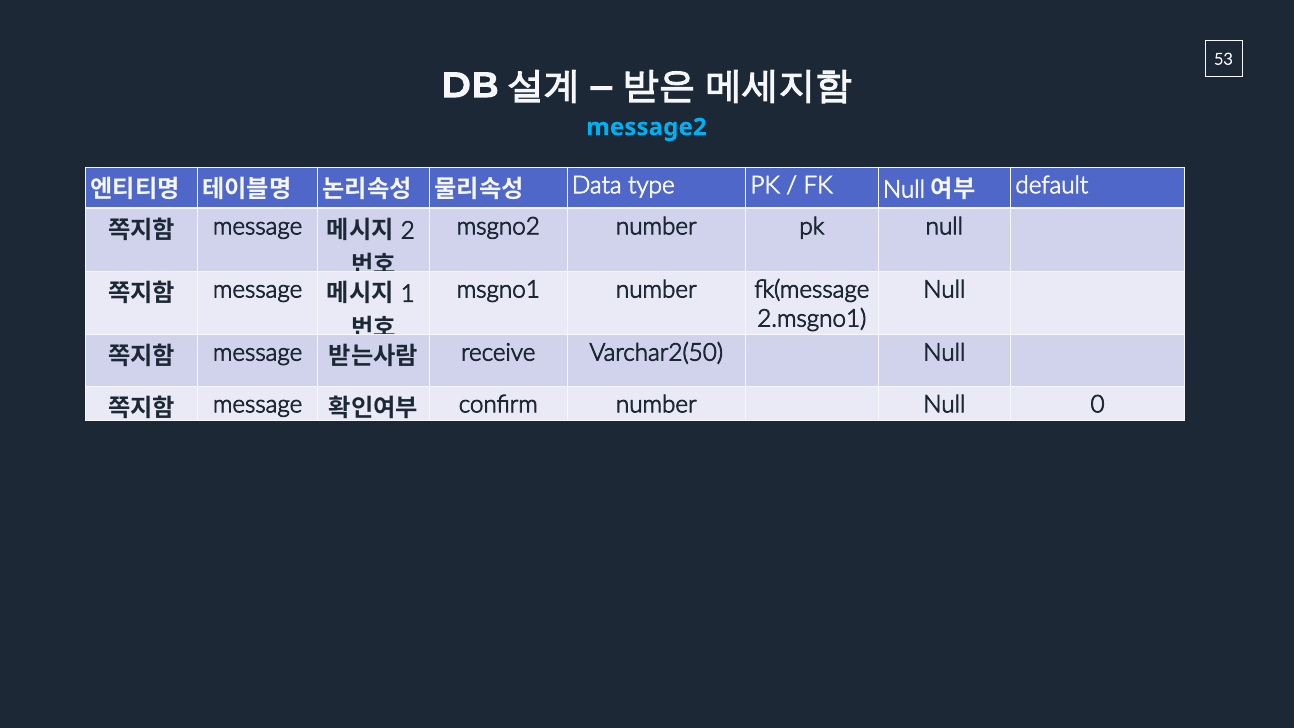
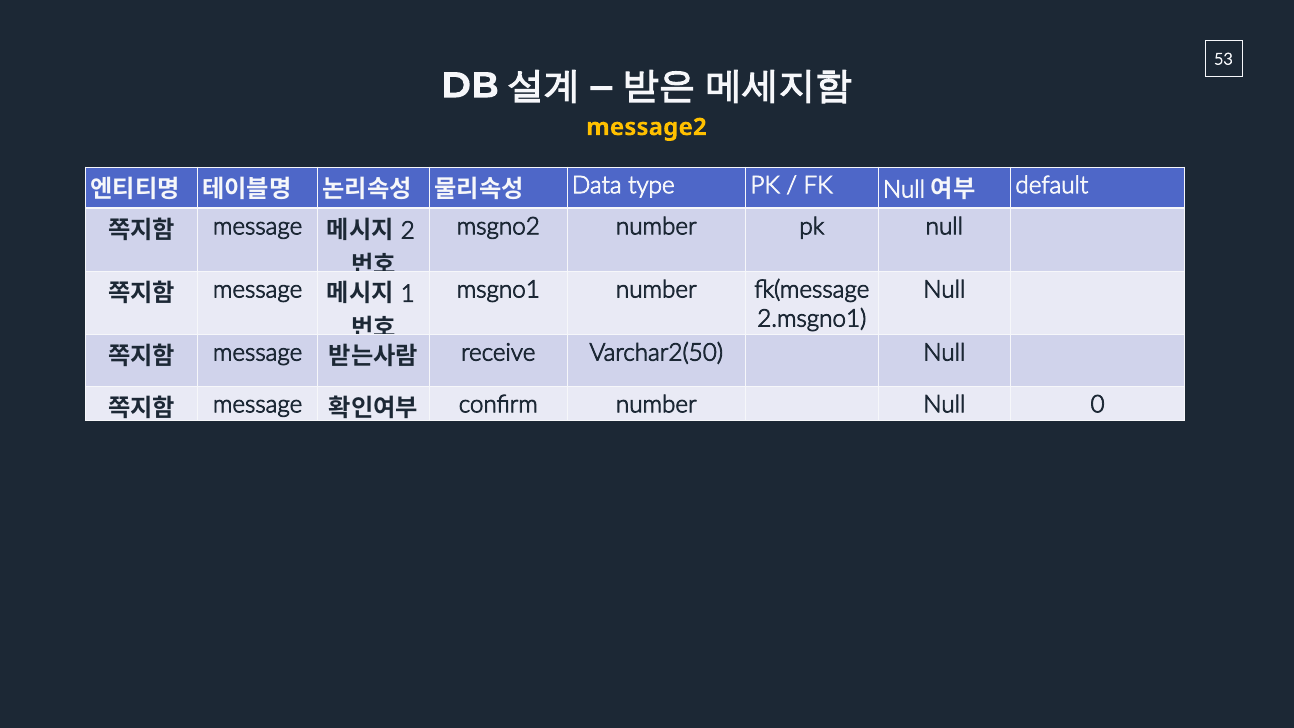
message2 colour: light blue -> yellow
